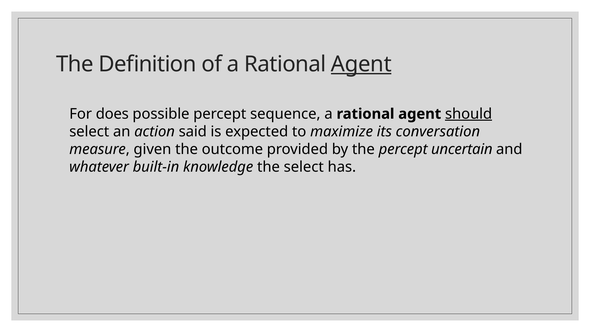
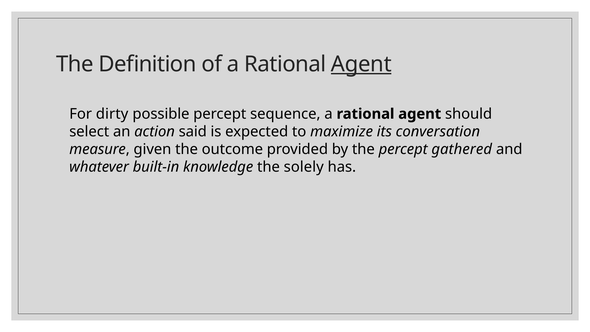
does: does -> dirty
should underline: present -> none
uncertain: uncertain -> gathered
the select: select -> solely
